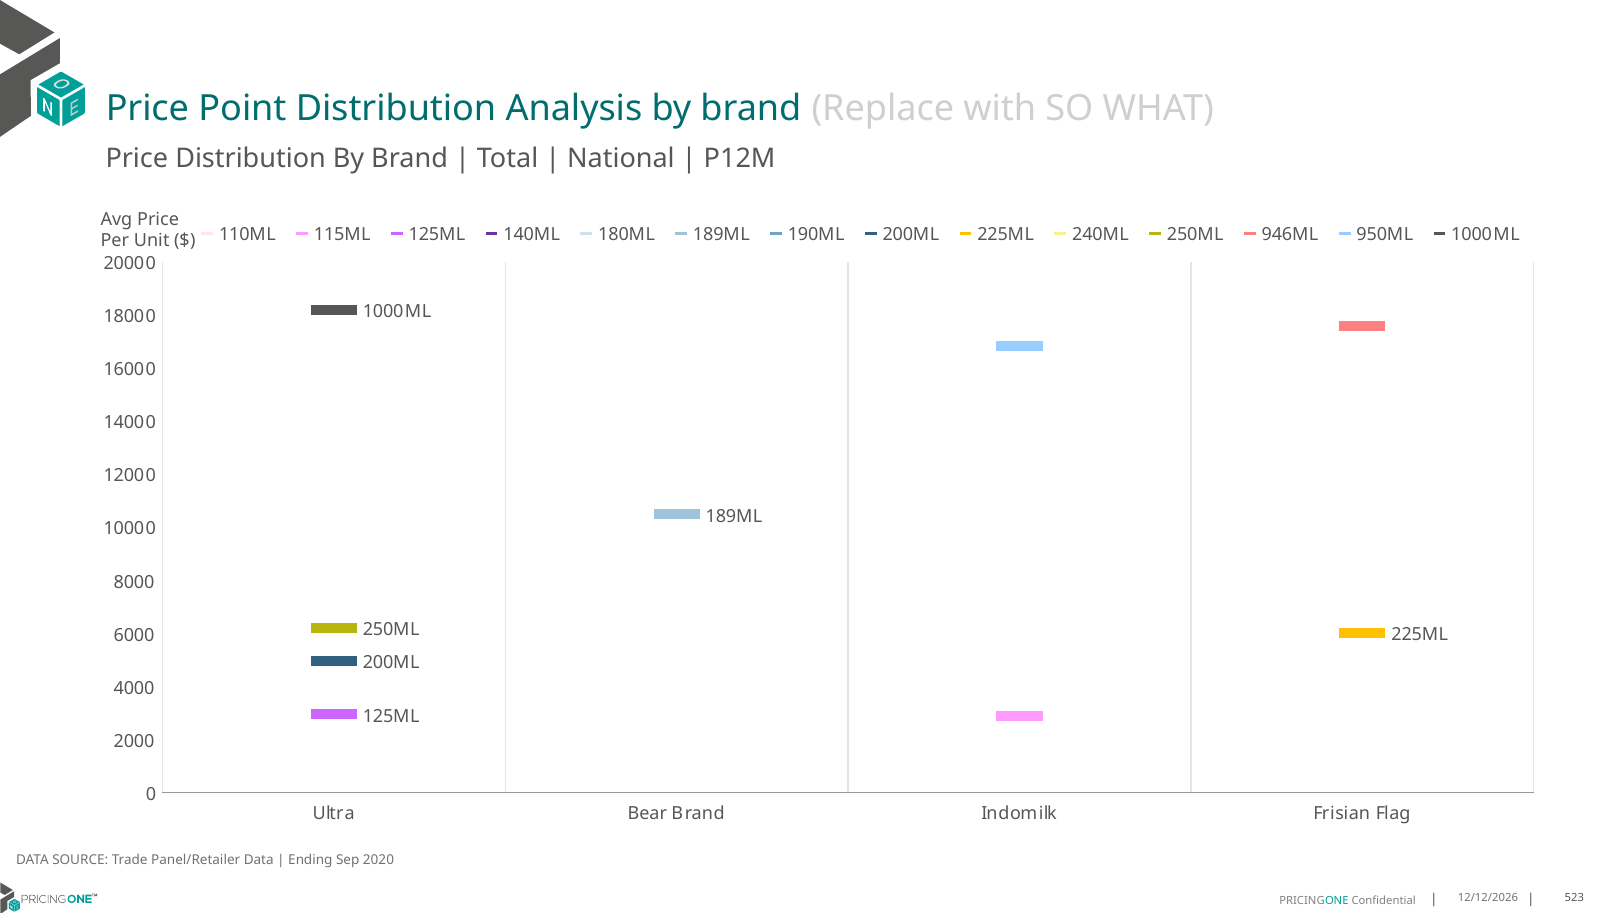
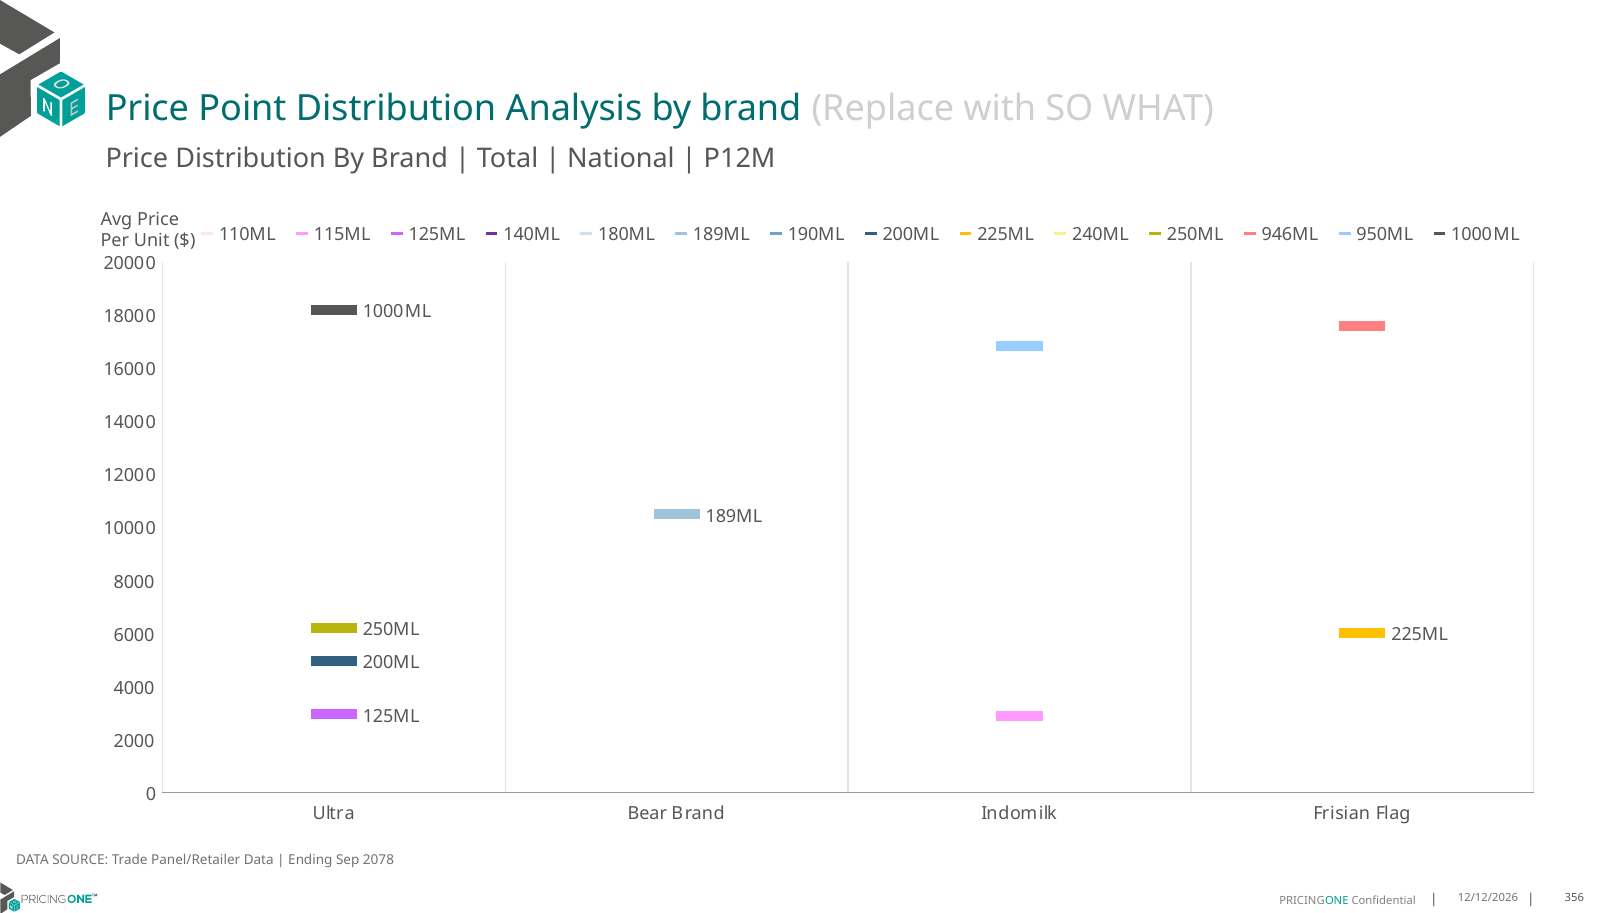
2020: 2020 -> 2078
523: 523 -> 356
